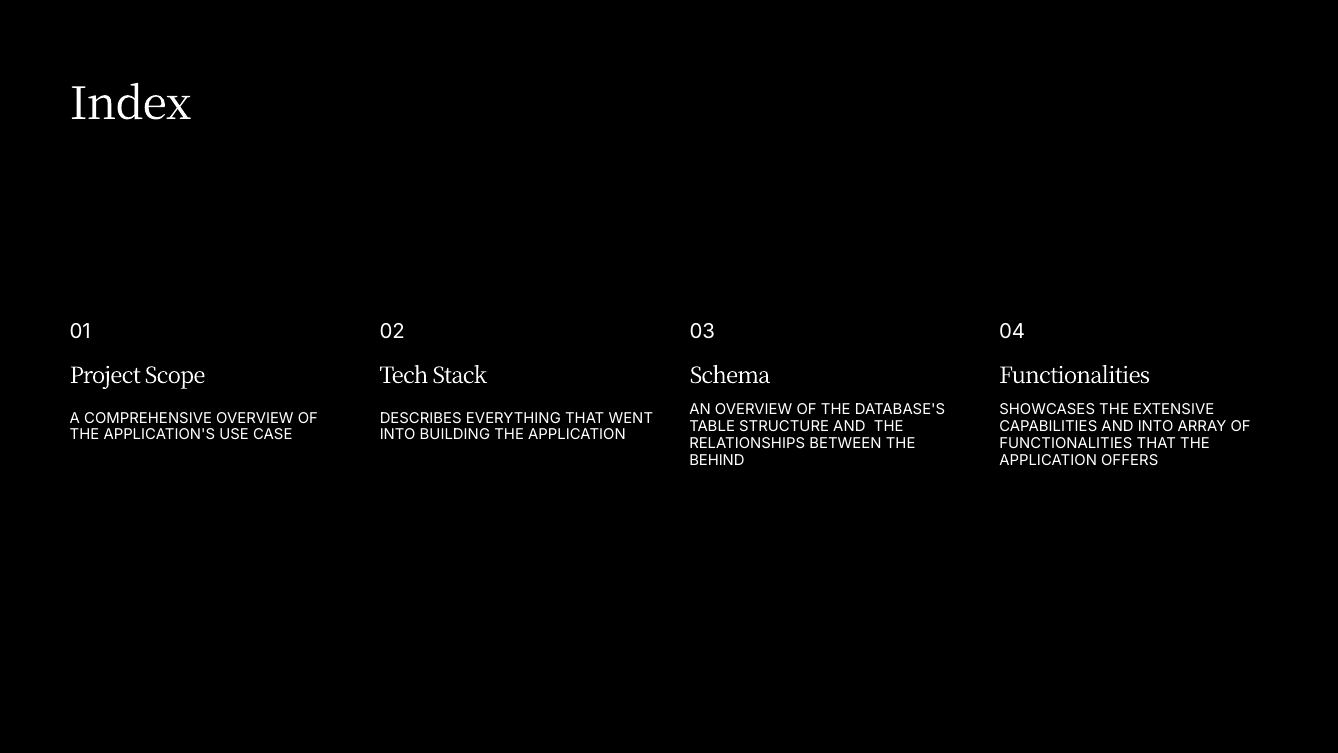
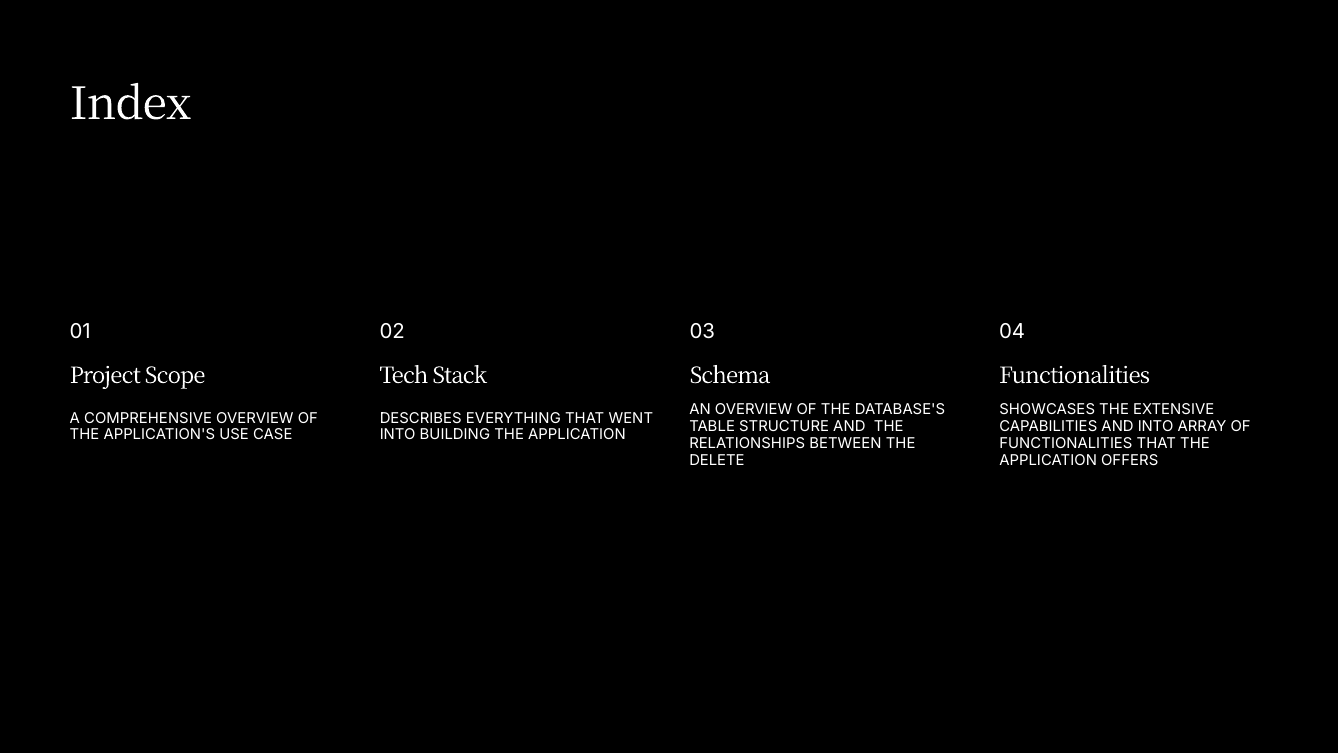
BEHIND: BEHIND -> DELETE
